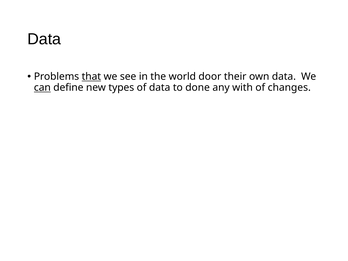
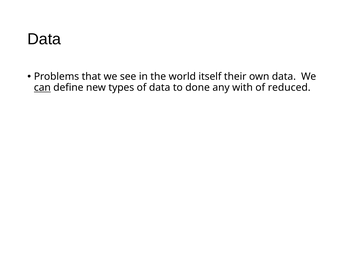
that underline: present -> none
door: door -> itself
changes: changes -> reduced
